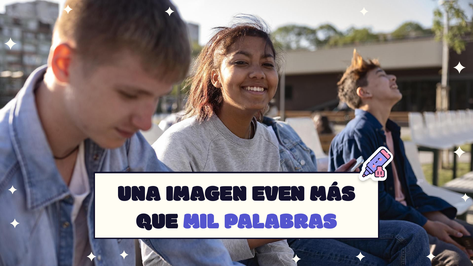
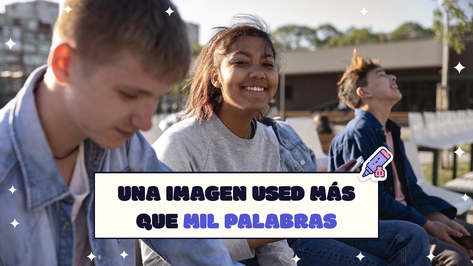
EVEN: EVEN -> USED
